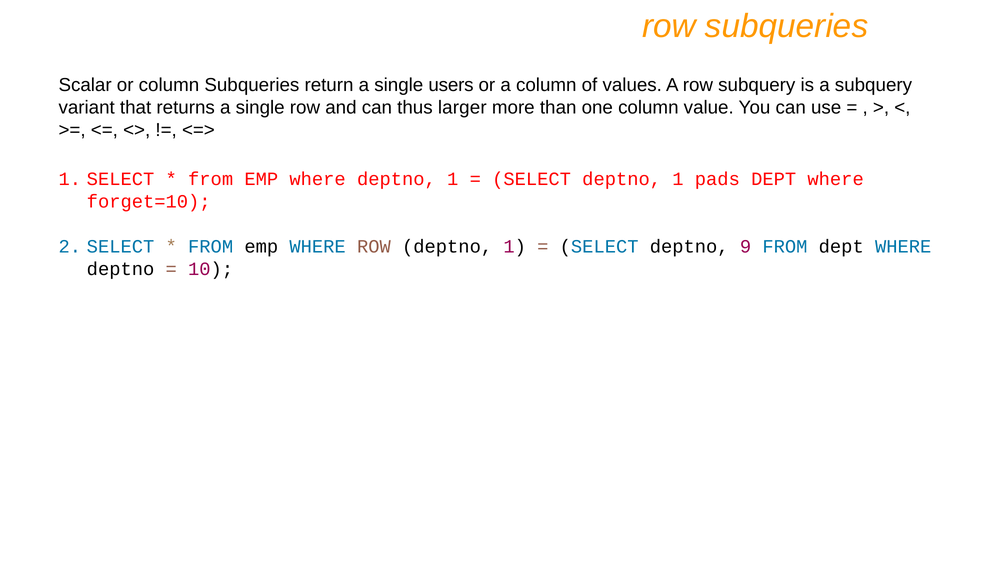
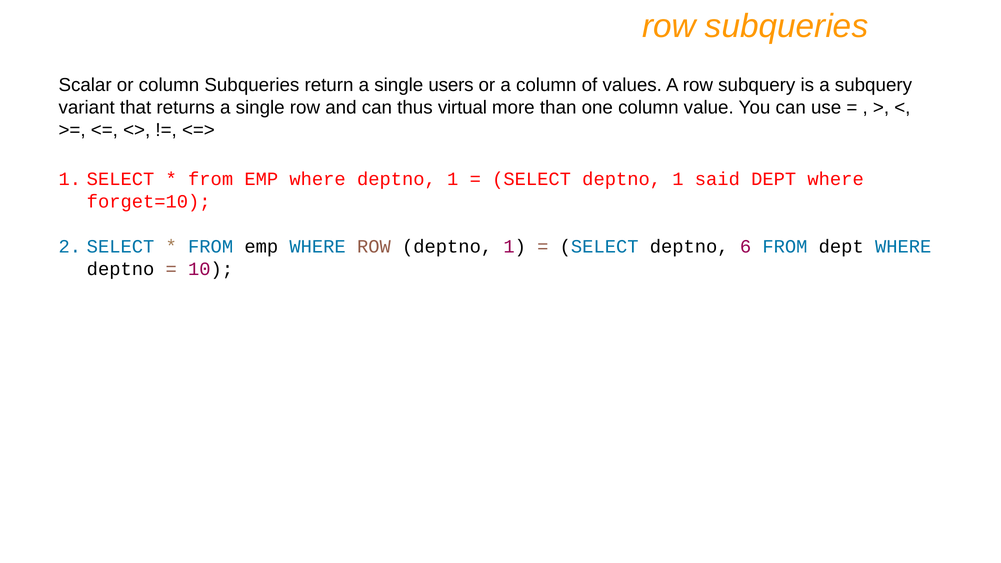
larger: larger -> virtual
pads: pads -> said
9: 9 -> 6
